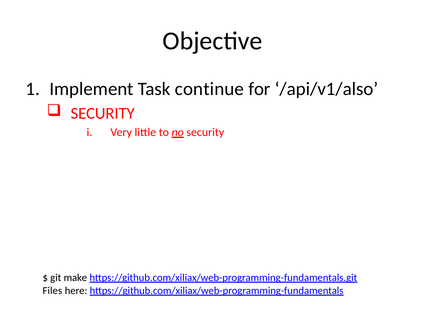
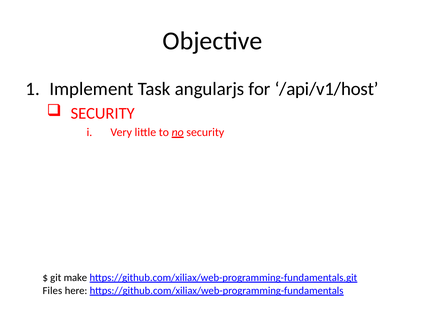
continue: continue -> angularjs
/api/v1/also: /api/v1/also -> /api/v1/host
